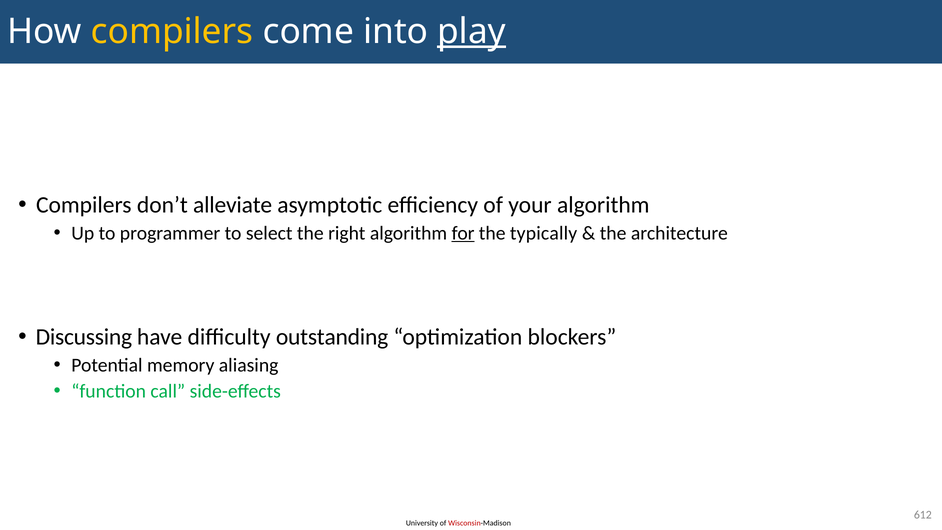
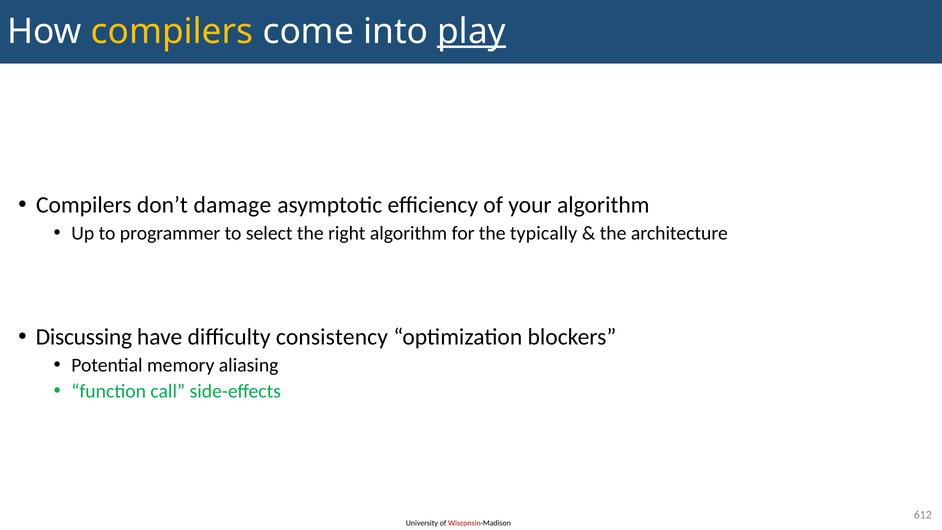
alleviate: alleviate -> damage
for underline: present -> none
outstanding: outstanding -> consistency
